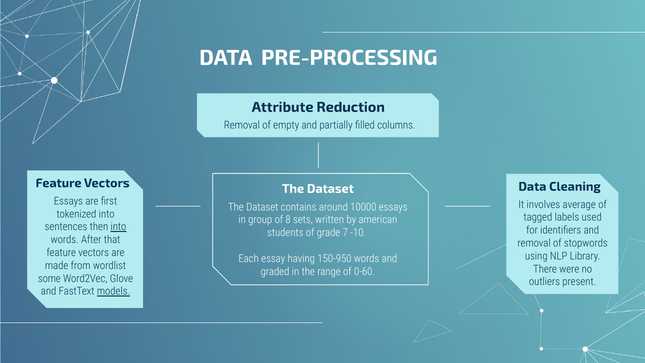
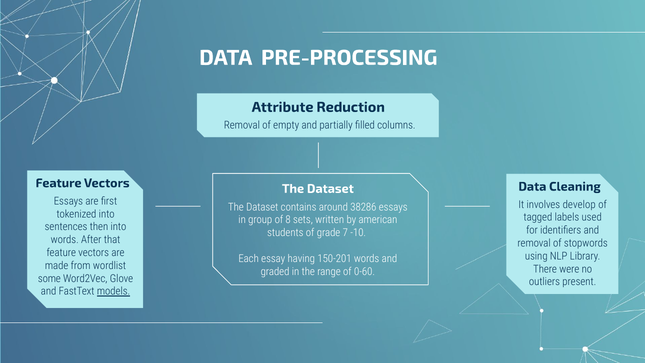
average: average -> develop
10000: 10000 -> 38286
into at (118, 227) underline: present -> none
150-950: 150-950 -> 150-201
